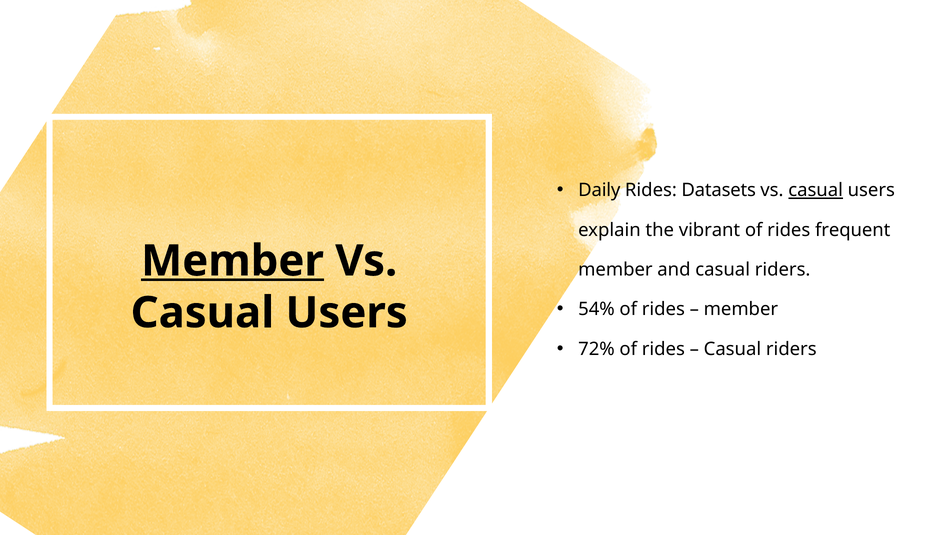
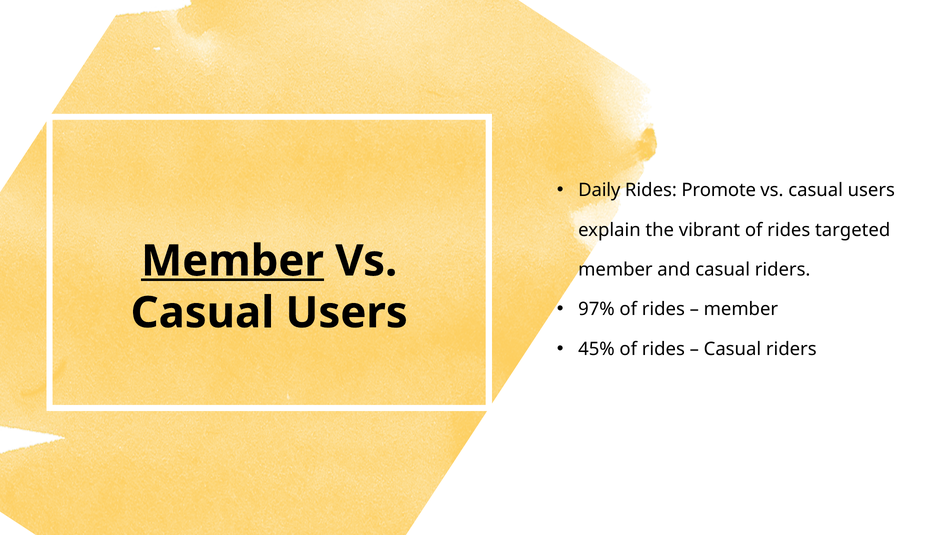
Datasets: Datasets -> Promote
casual at (816, 191) underline: present -> none
frequent: frequent -> targeted
54%: 54% -> 97%
72%: 72% -> 45%
